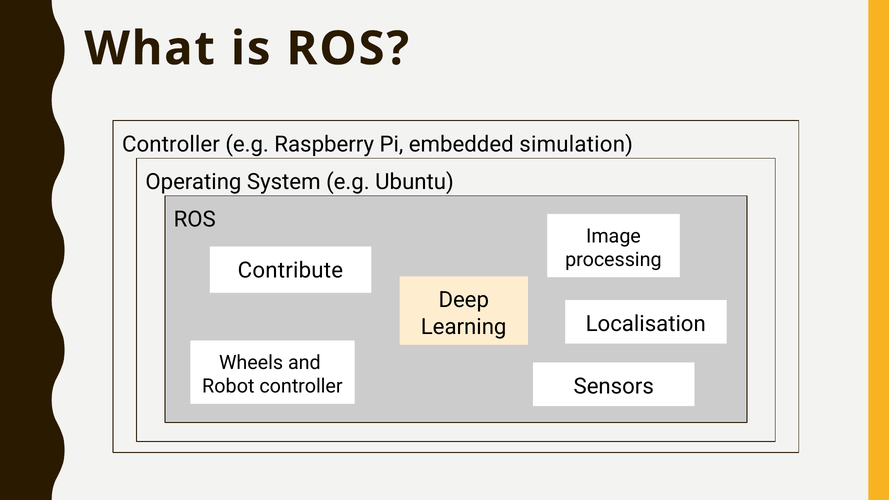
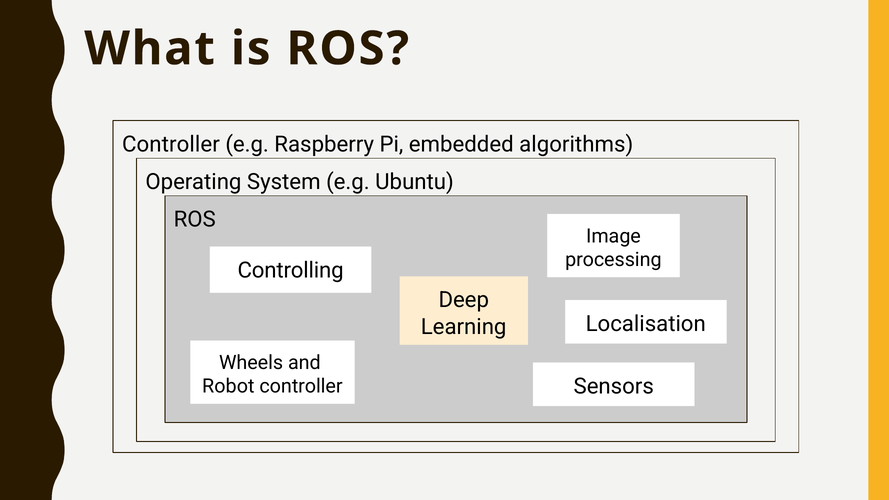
simulation: simulation -> algorithms
Contribute: Contribute -> Controlling
